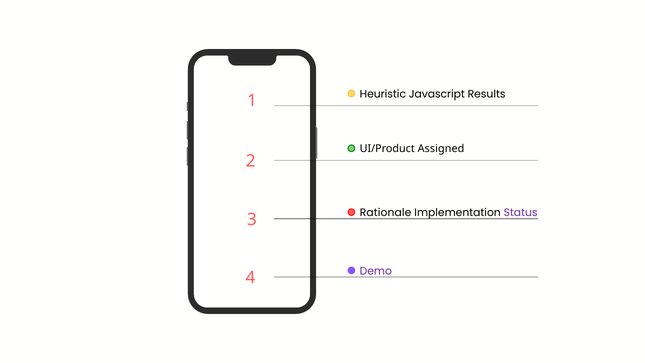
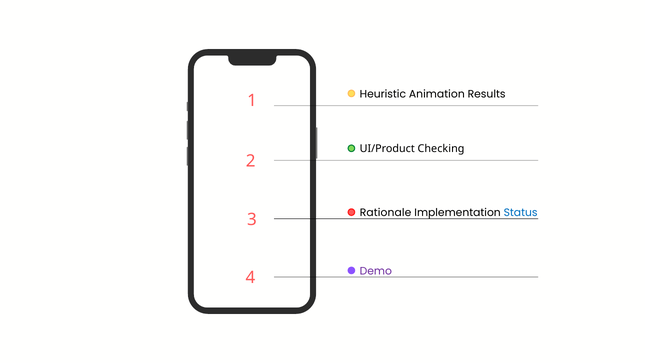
Javascript: Javascript -> Animation
Assigned: Assigned -> Checking
Status colour: purple -> blue
